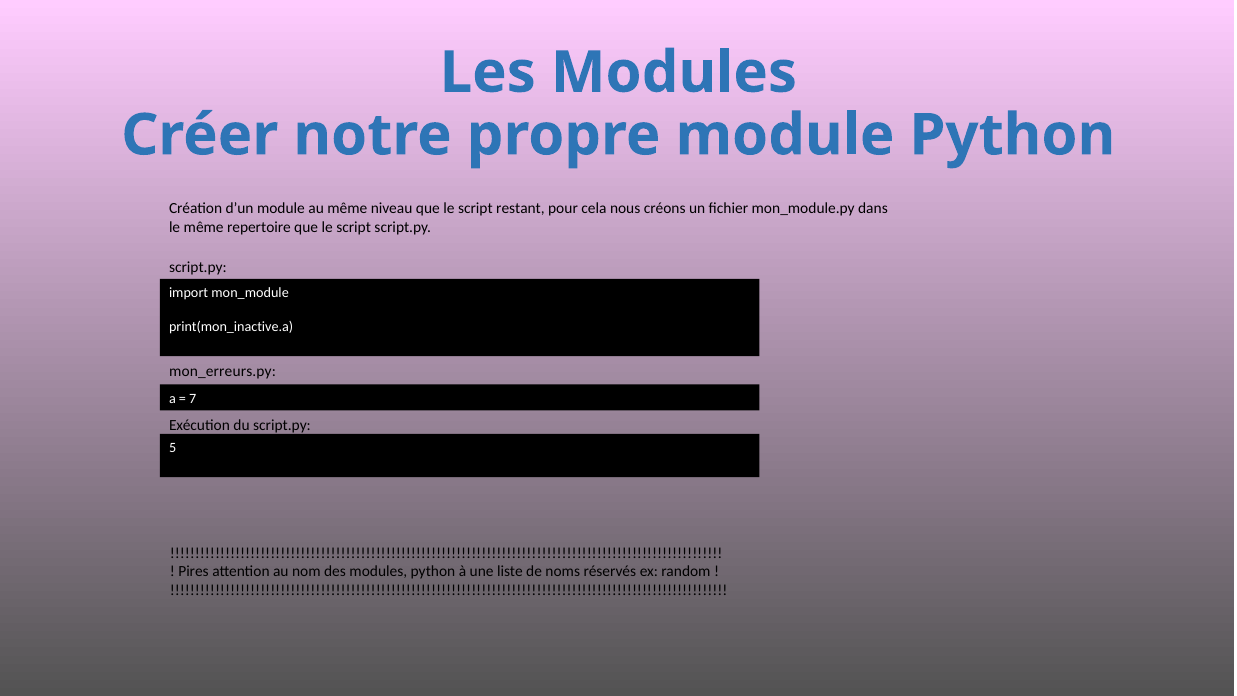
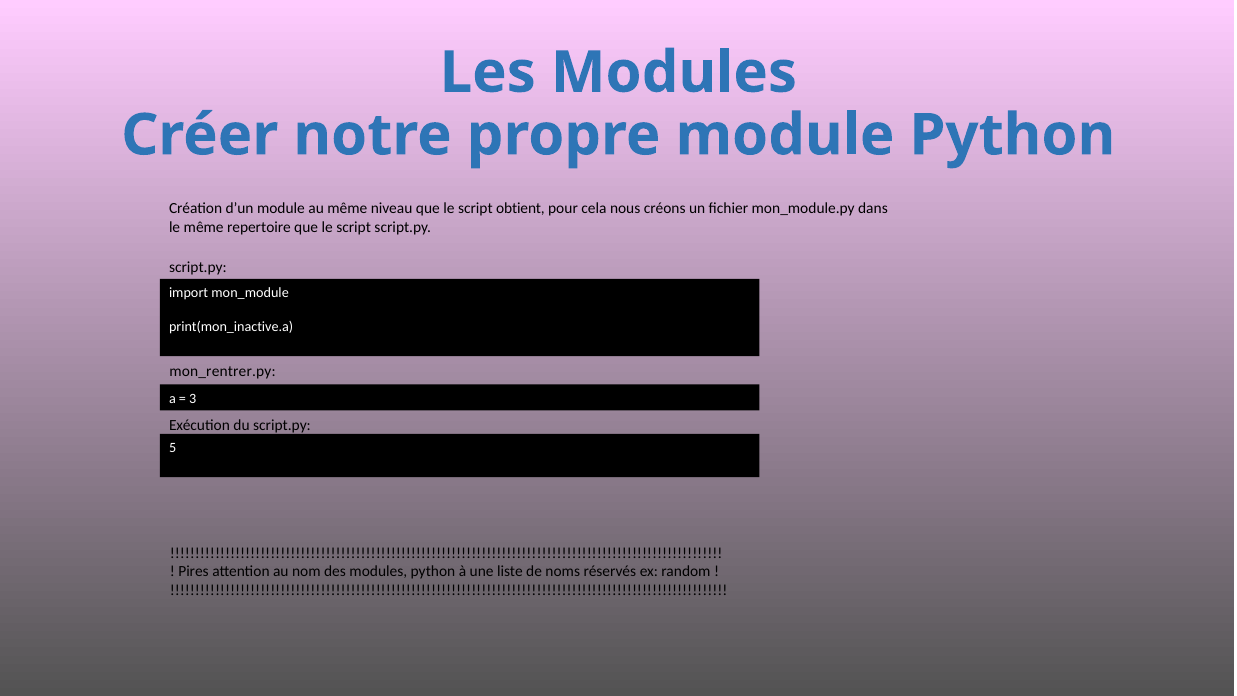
restant: restant -> obtient
mon_erreurs.py: mon_erreurs.py -> mon_rentrer.py
7: 7 -> 3
